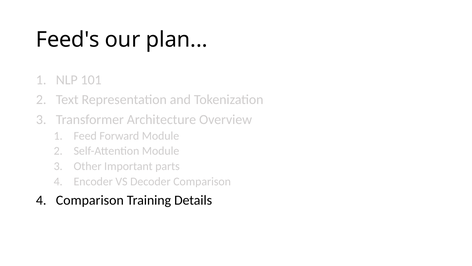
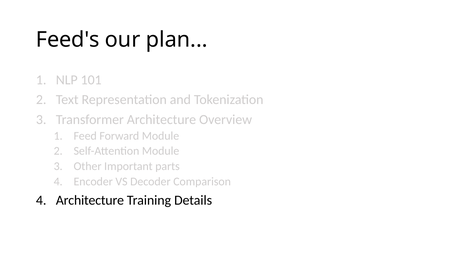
Comparison at (90, 200): Comparison -> Architecture
